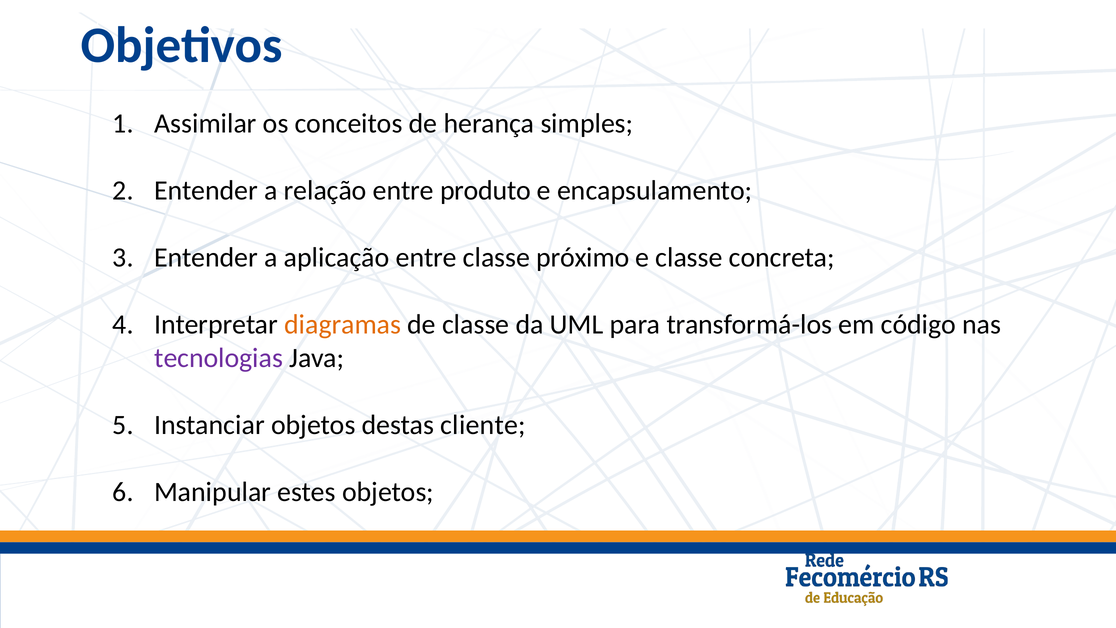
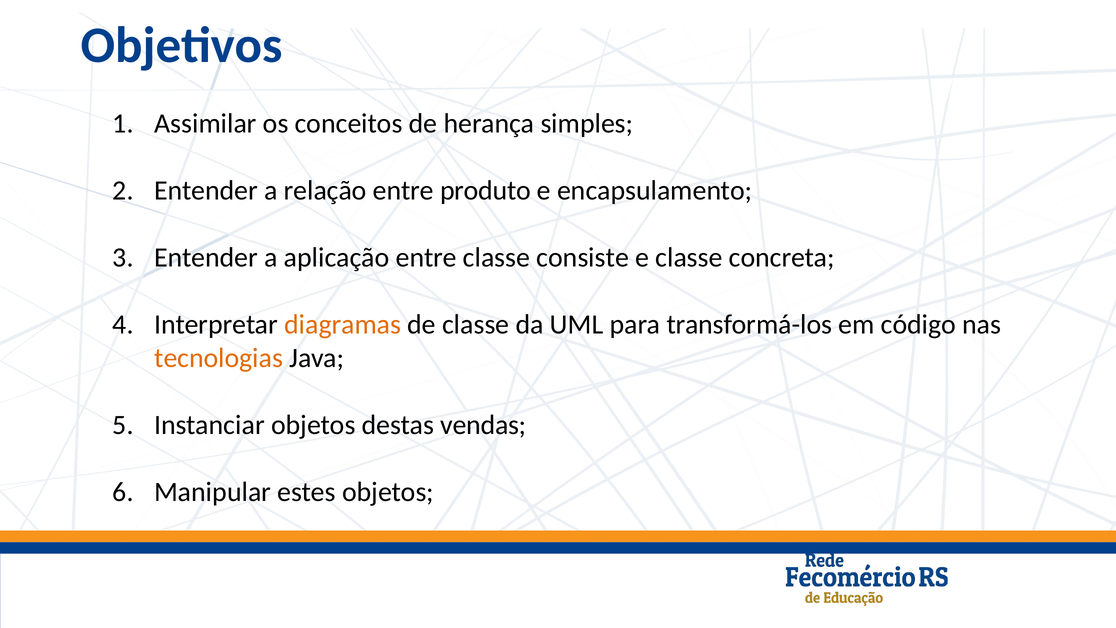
próximo: próximo -> consiste
tecnologias colour: purple -> orange
cliente: cliente -> vendas
